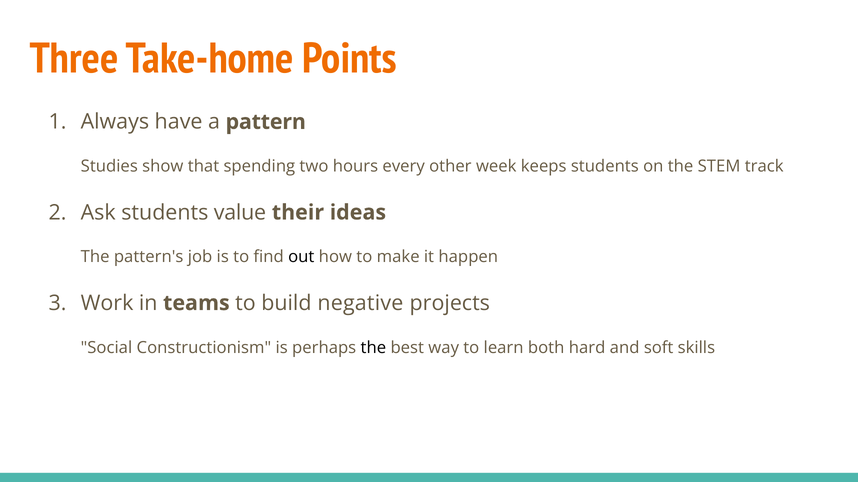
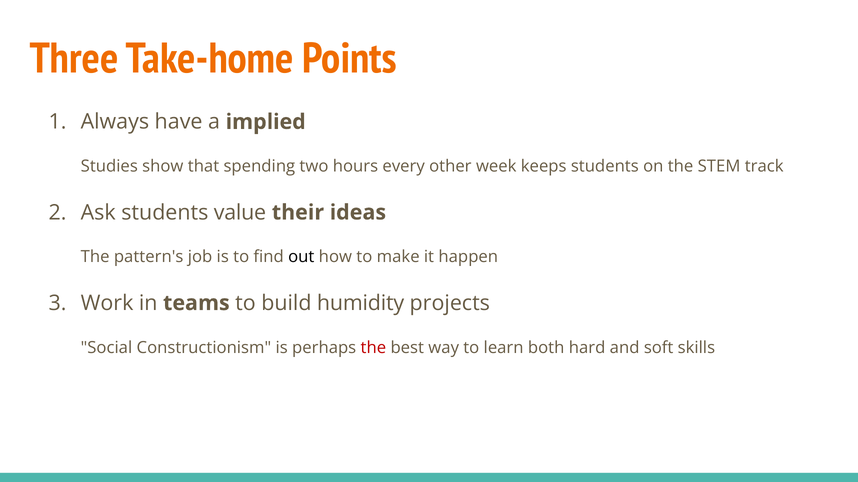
pattern: pattern -> implied
negative: negative -> humidity
the at (373, 348) colour: black -> red
